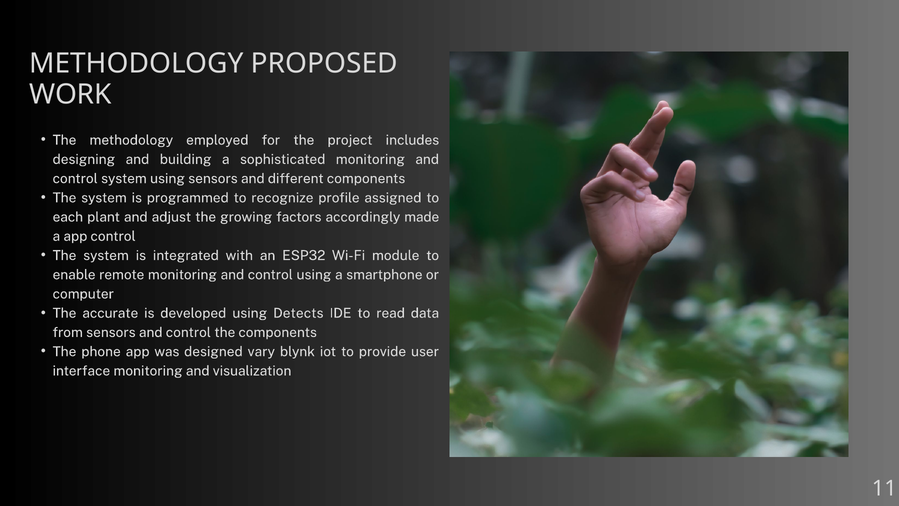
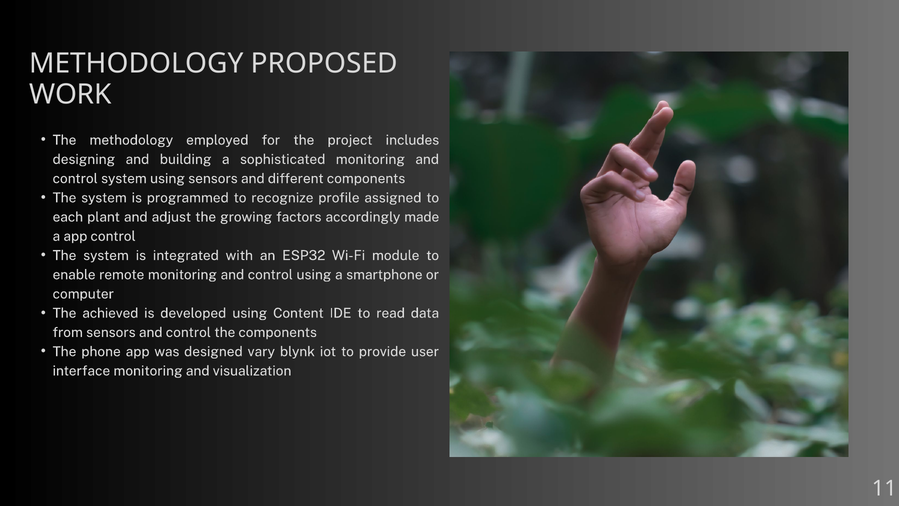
accurate: accurate -> achieved
Detects: Detects -> Content
